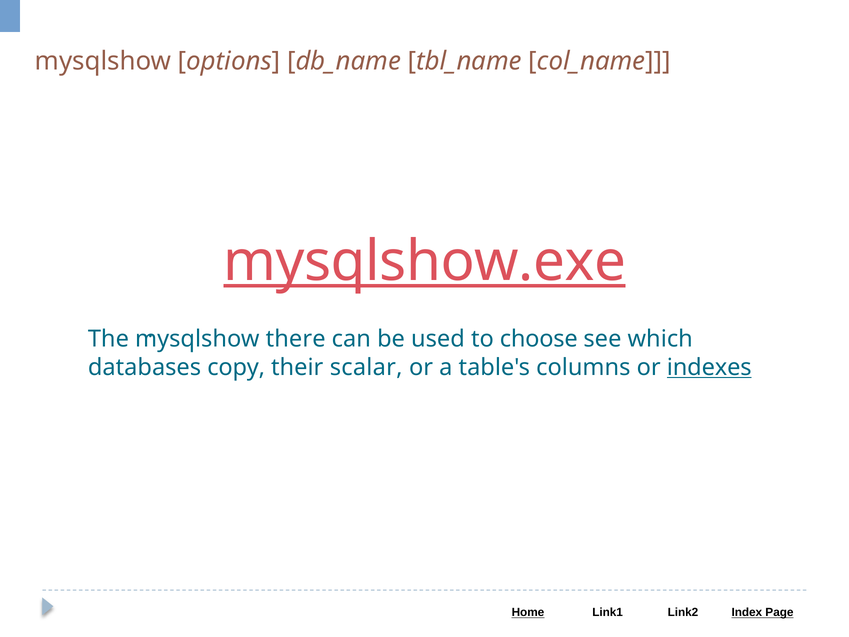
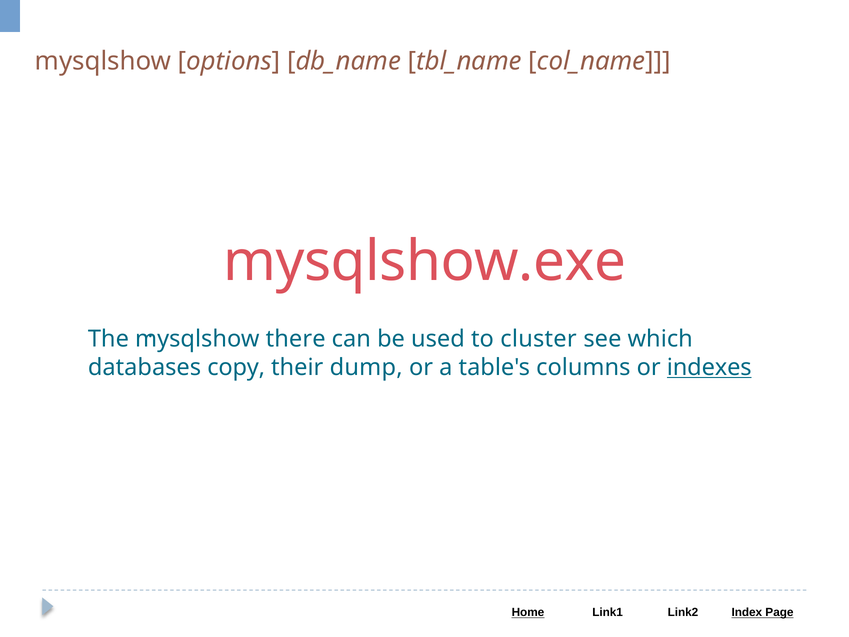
mysqlshow.exe underline: present -> none
choose: choose -> cluster
scalar: scalar -> dump
